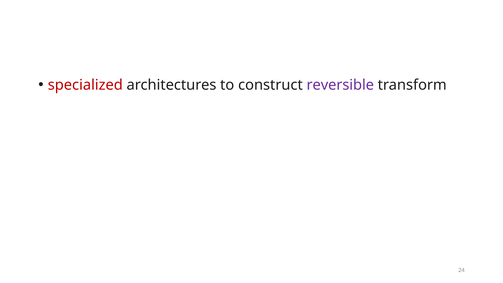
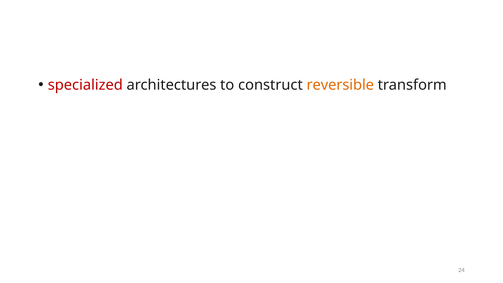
reversible colour: purple -> orange
